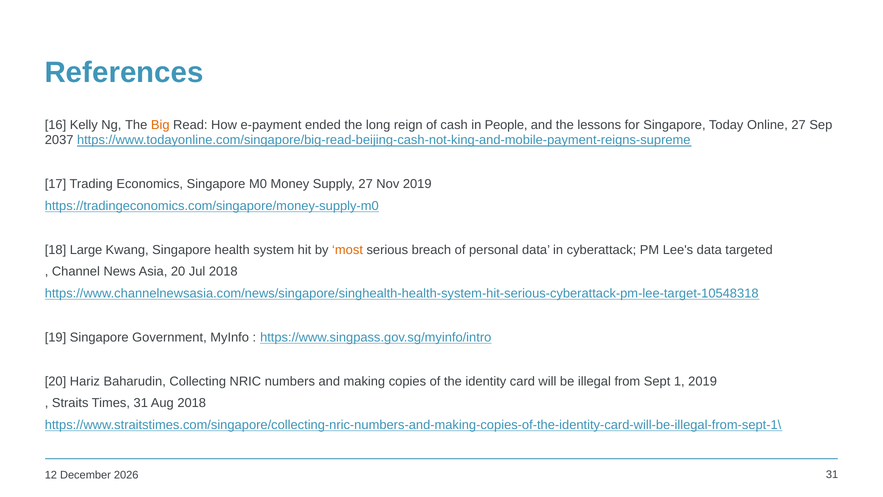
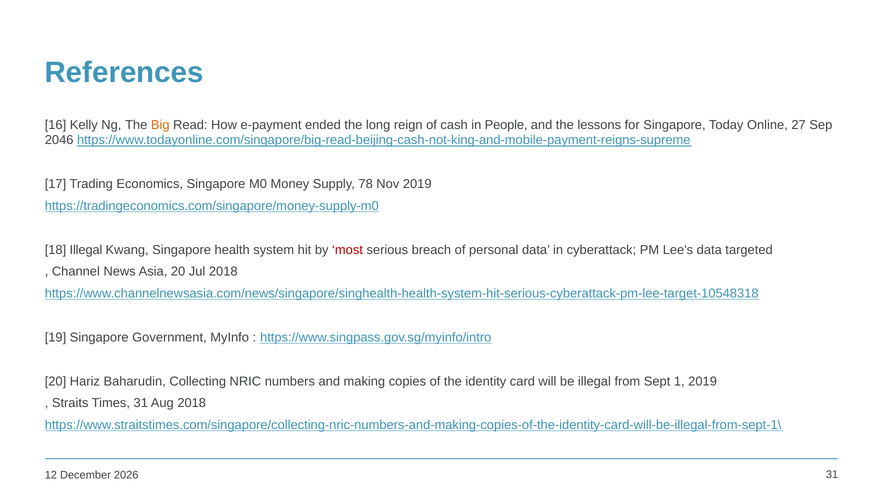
2037: 2037 -> 2046
Supply 27: 27 -> 78
18 Large: Large -> Illegal
most colour: orange -> red
